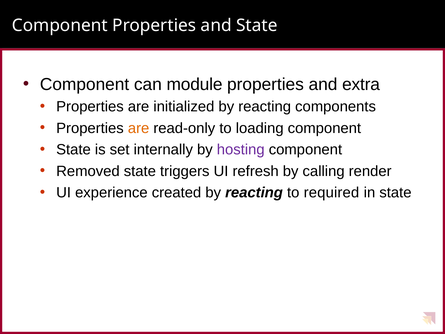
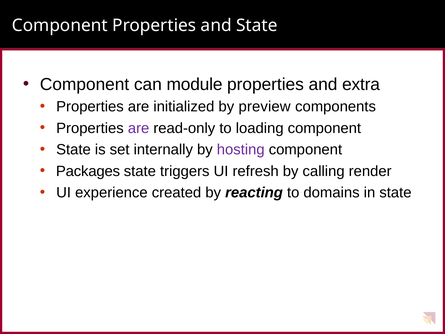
initialized by reacting: reacting -> preview
are at (139, 128) colour: orange -> purple
Removed: Removed -> Packages
required: required -> domains
